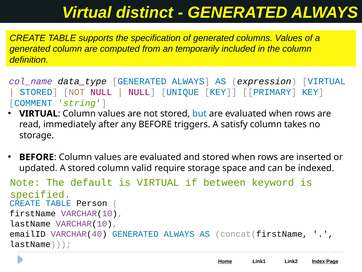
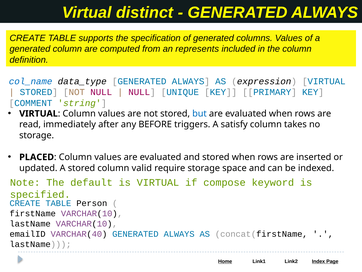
temporarily: temporarily -> represents
col_name colour: purple -> blue
BEFORE at (37, 157): BEFORE -> PLACED
between: between -> compose
